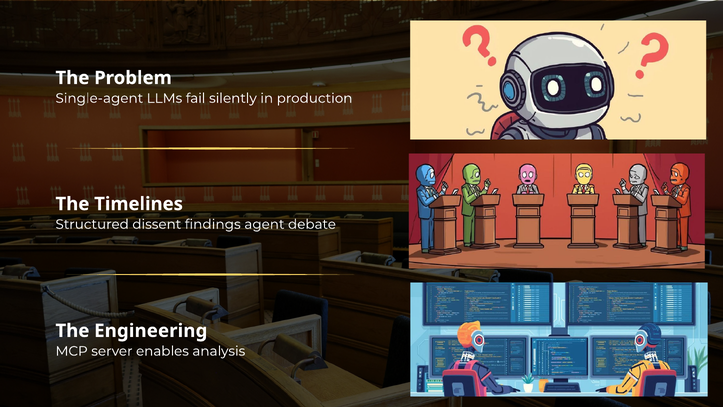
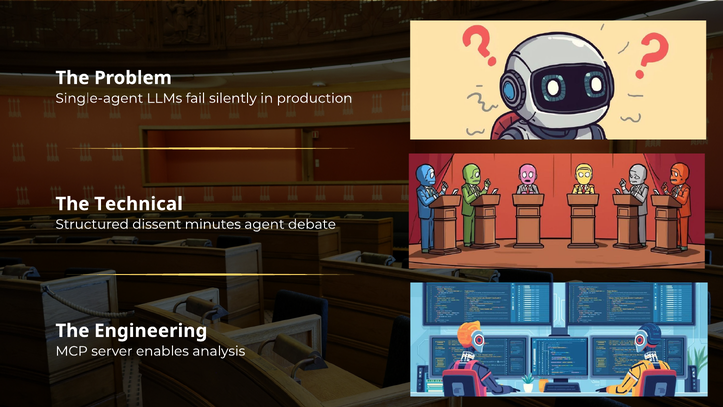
Timelines: Timelines -> Technical
findings: findings -> minutes
